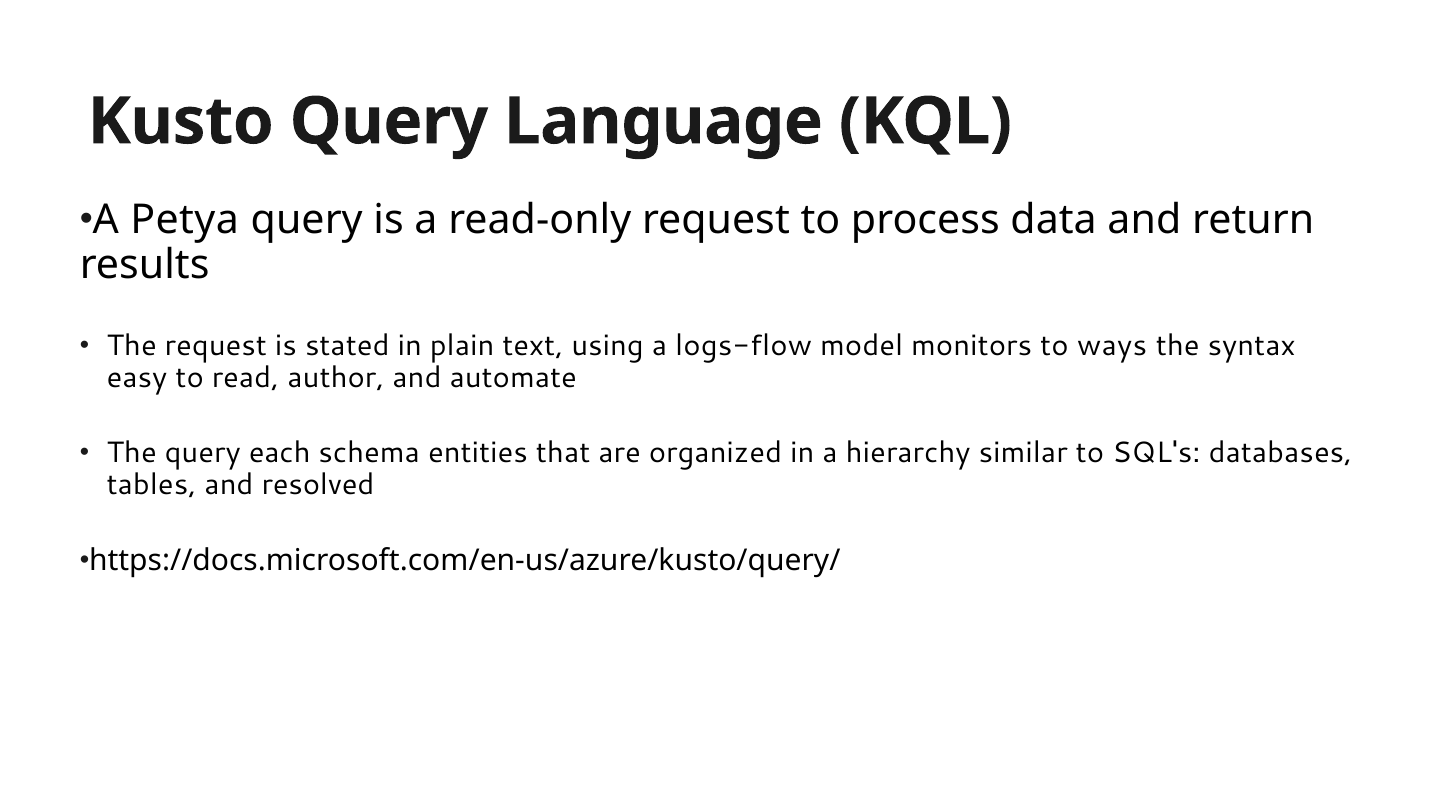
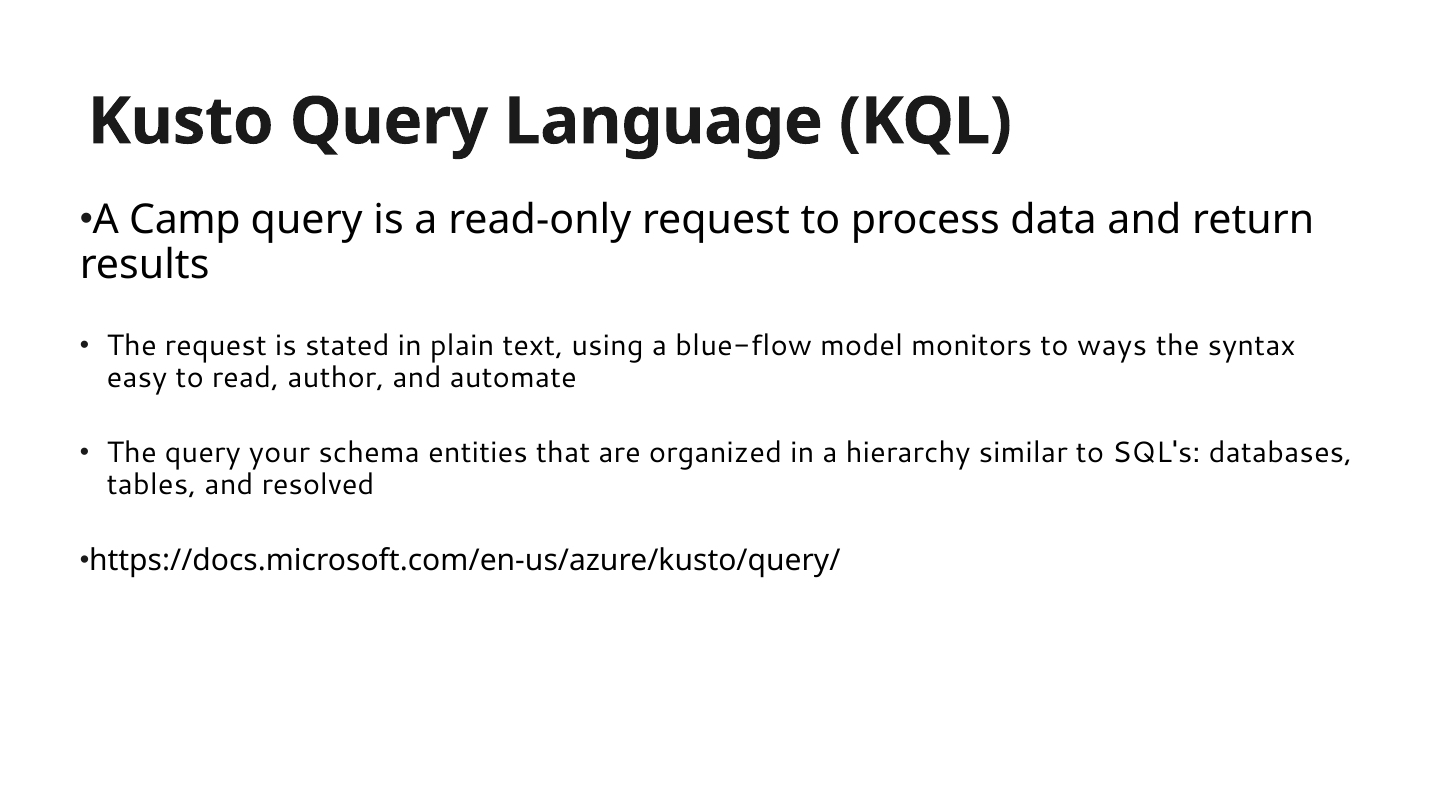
Petya: Petya -> Camp
logs-flow: logs-flow -> blue-flow
each: each -> your
